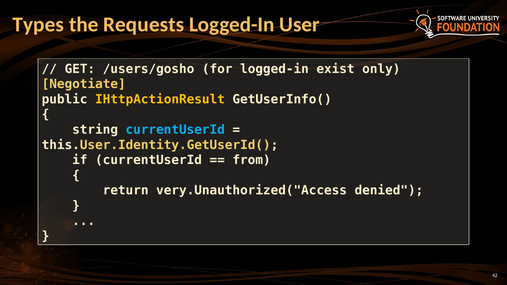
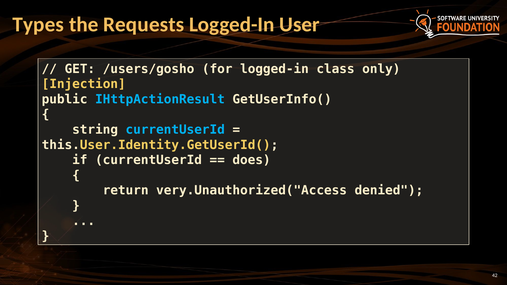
exist: exist -> class
Negotiate: Negotiate -> Injection
IHttpActionResult colour: yellow -> light blue
from: from -> does
